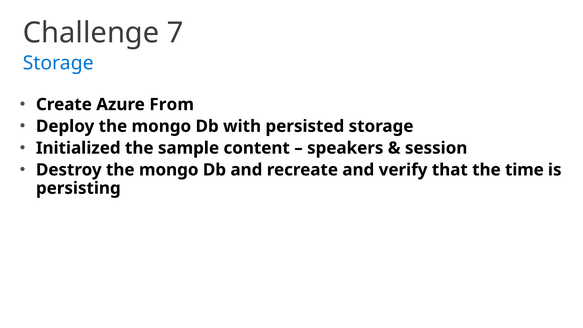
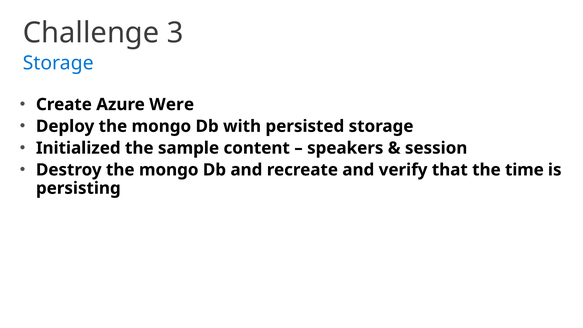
7: 7 -> 3
From: From -> Were
